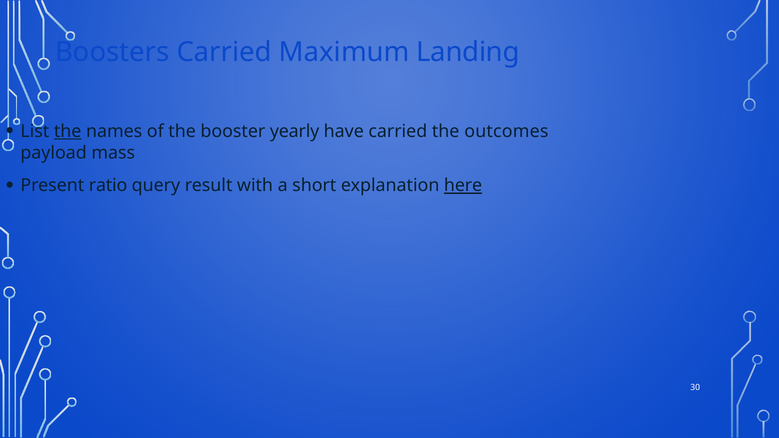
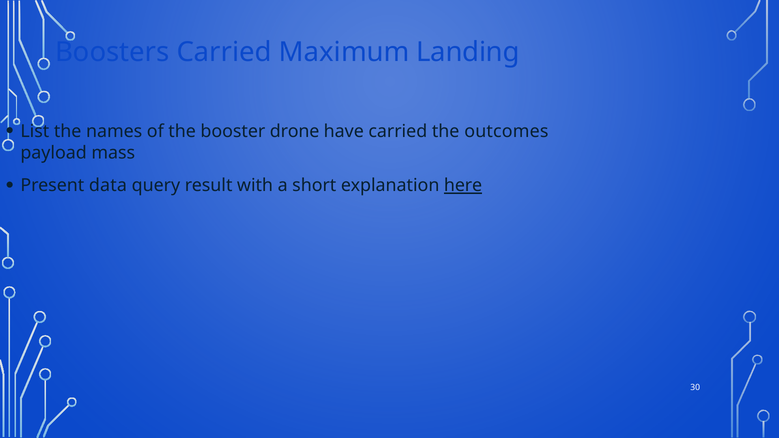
the at (68, 131) underline: present -> none
yearly: yearly -> drone
ratio: ratio -> data
